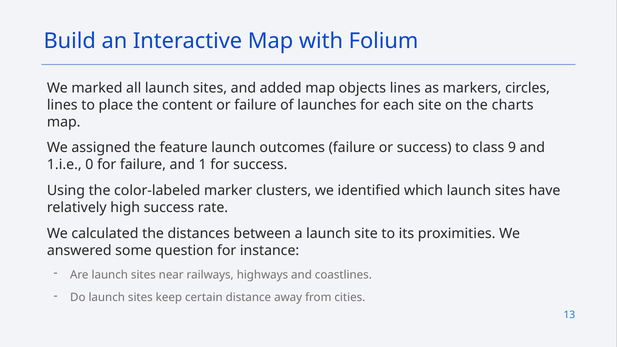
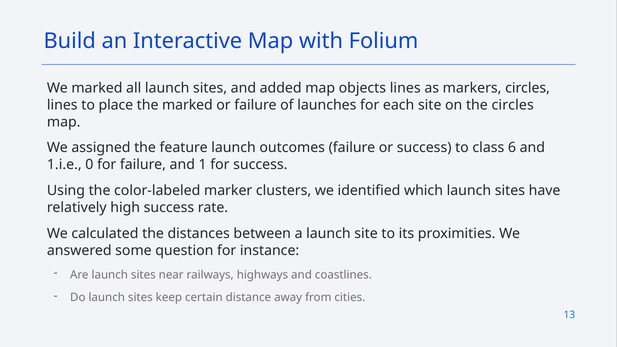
the content: content -> marked
the charts: charts -> circles
9: 9 -> 6
